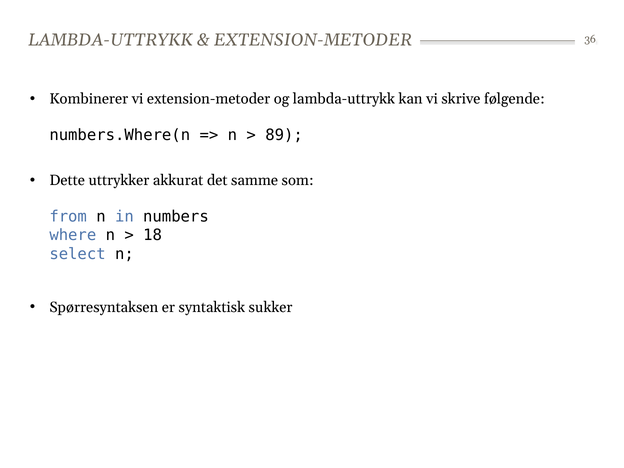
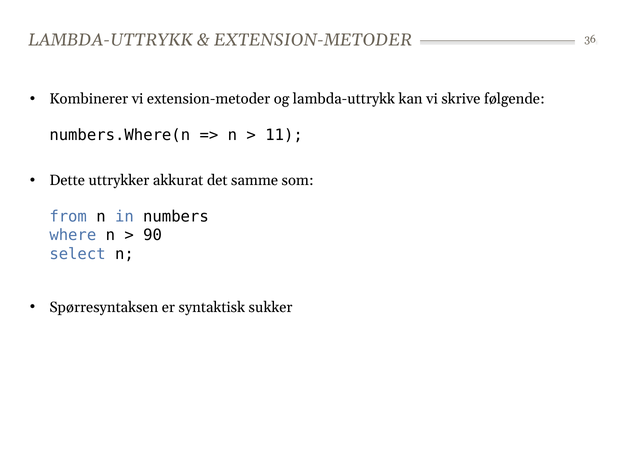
89: 89 -> 11
18: 18 -> 90
